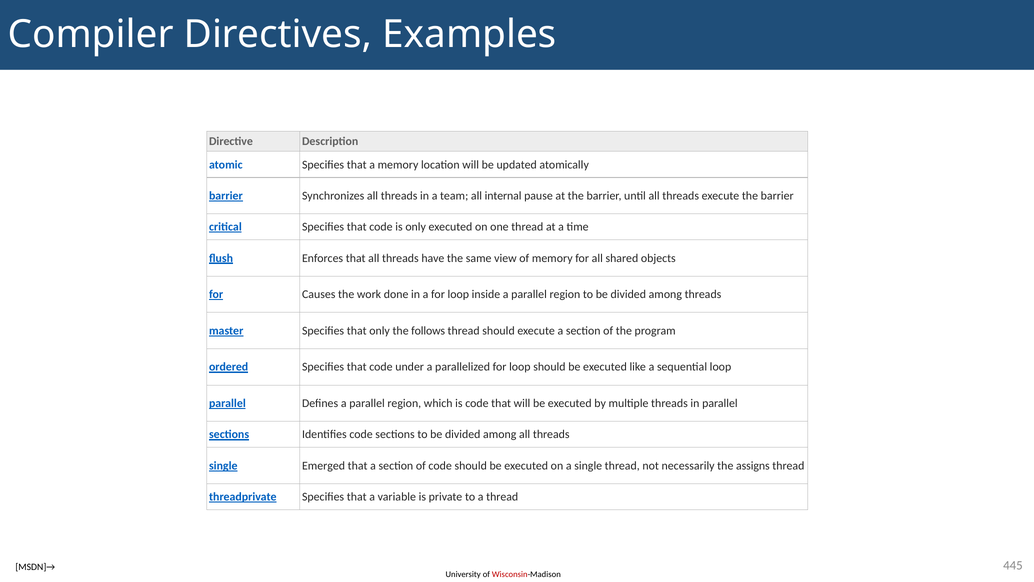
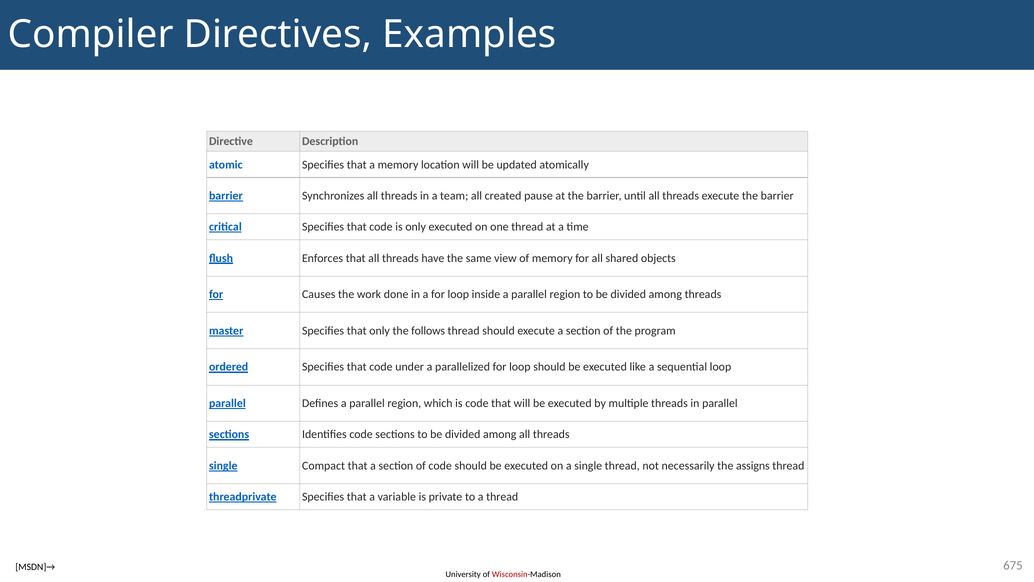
internal: internal -> created
Emerged: Emerged -> Compact
445: 445 -> 675
